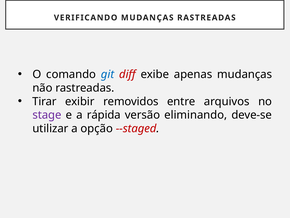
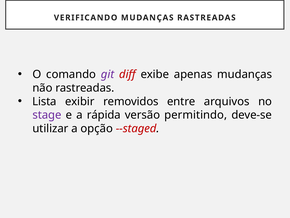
git colour: blue -> purple
Tirar: Tirar -> Lista
eliminando: eliminando -> permitindo
